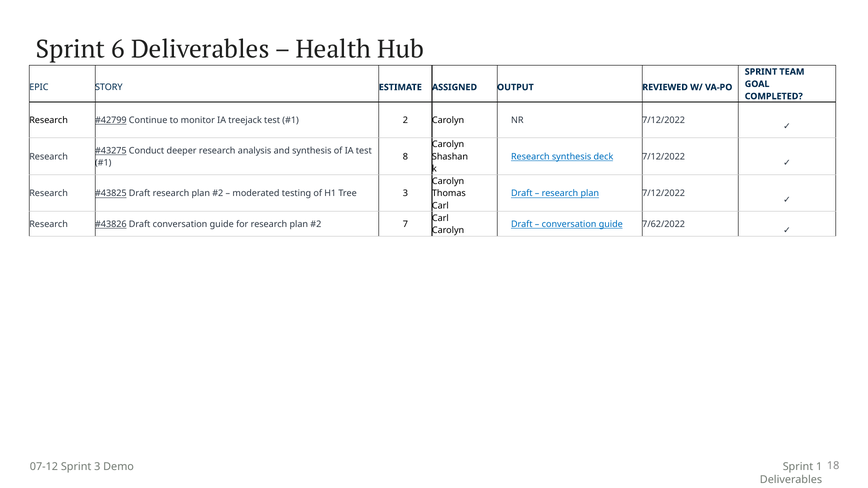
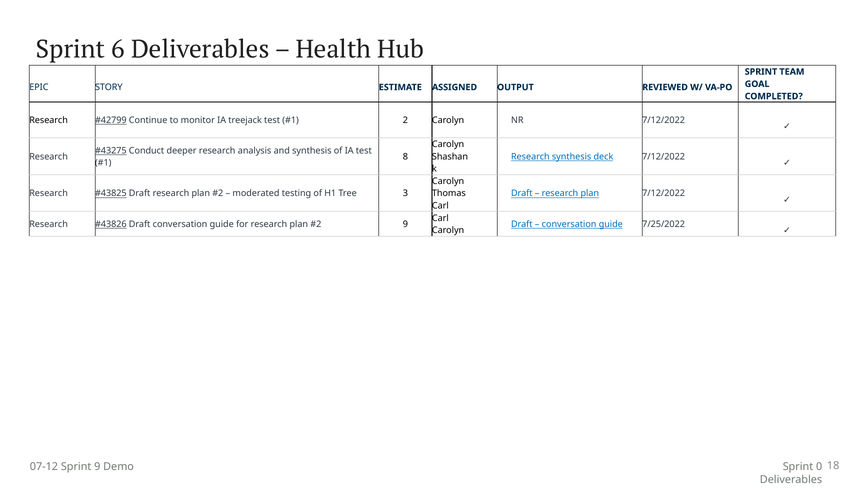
7/62/2022: 7/62/2022 -> 7/25/2022
7 at (405, 224): 7 -> 9
Sprint 3: 3 -> 9
1: 1 -> 0
